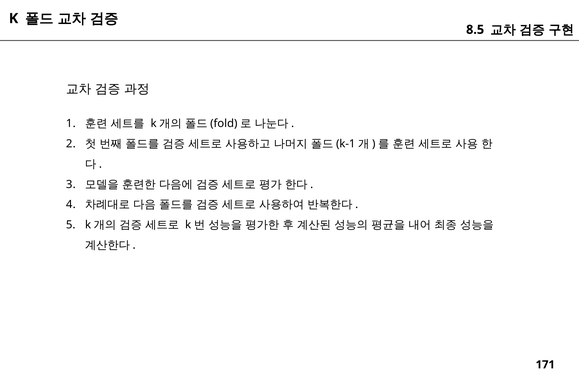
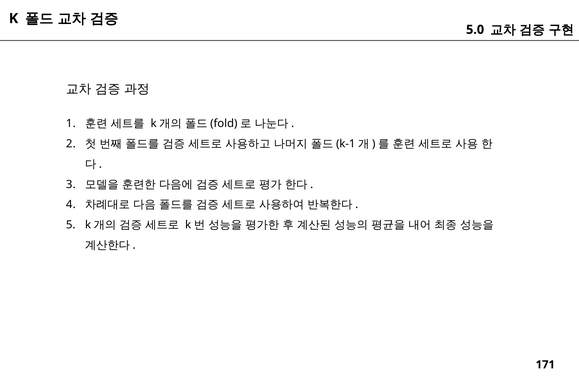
8.5: 8.5 -> 5.0
